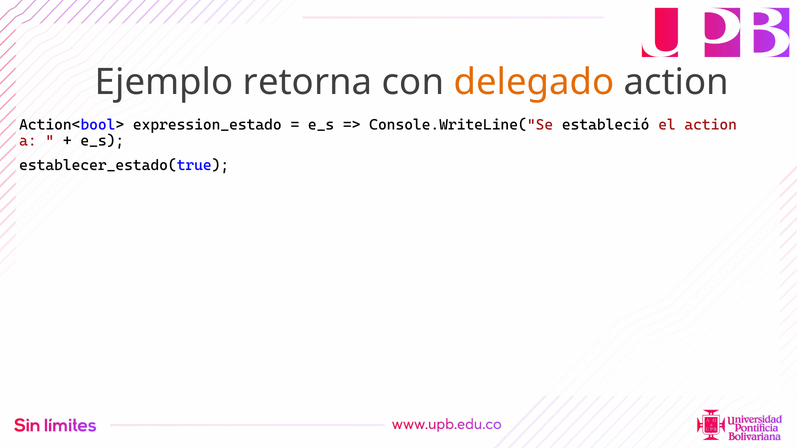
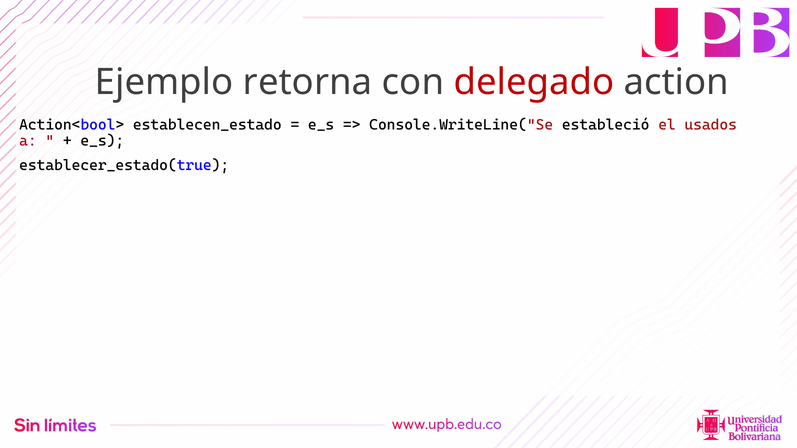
delegado colour: orange -> red
expression_estado: expression_estado -> establecen_estado
el action: action -> usados
